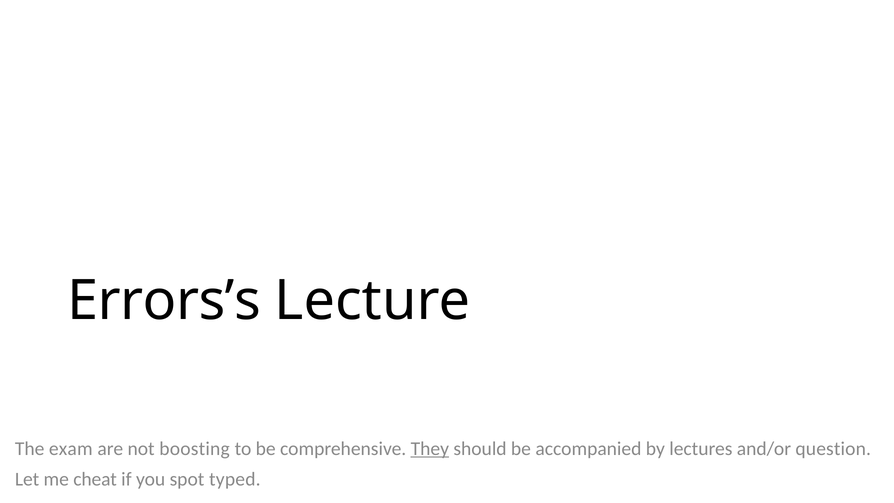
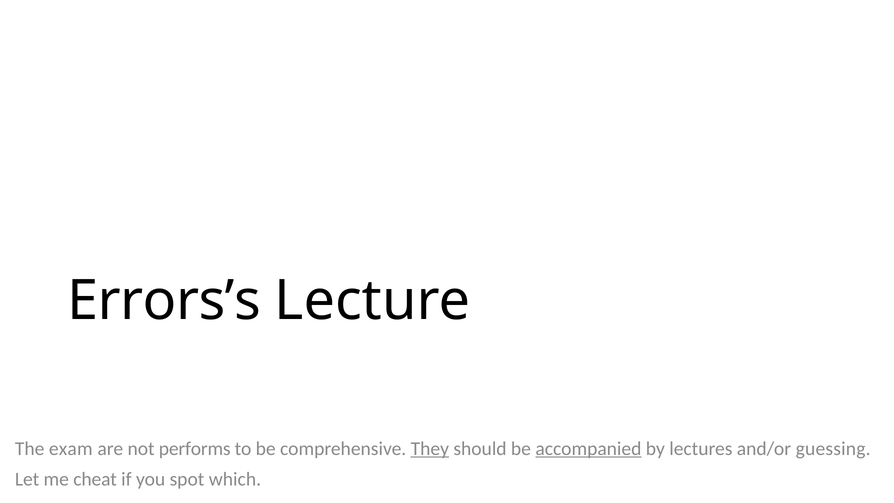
boosting: boosting -> performs
accompanied underline: none -> present
question: question -> guessing
typed: typed -> which
